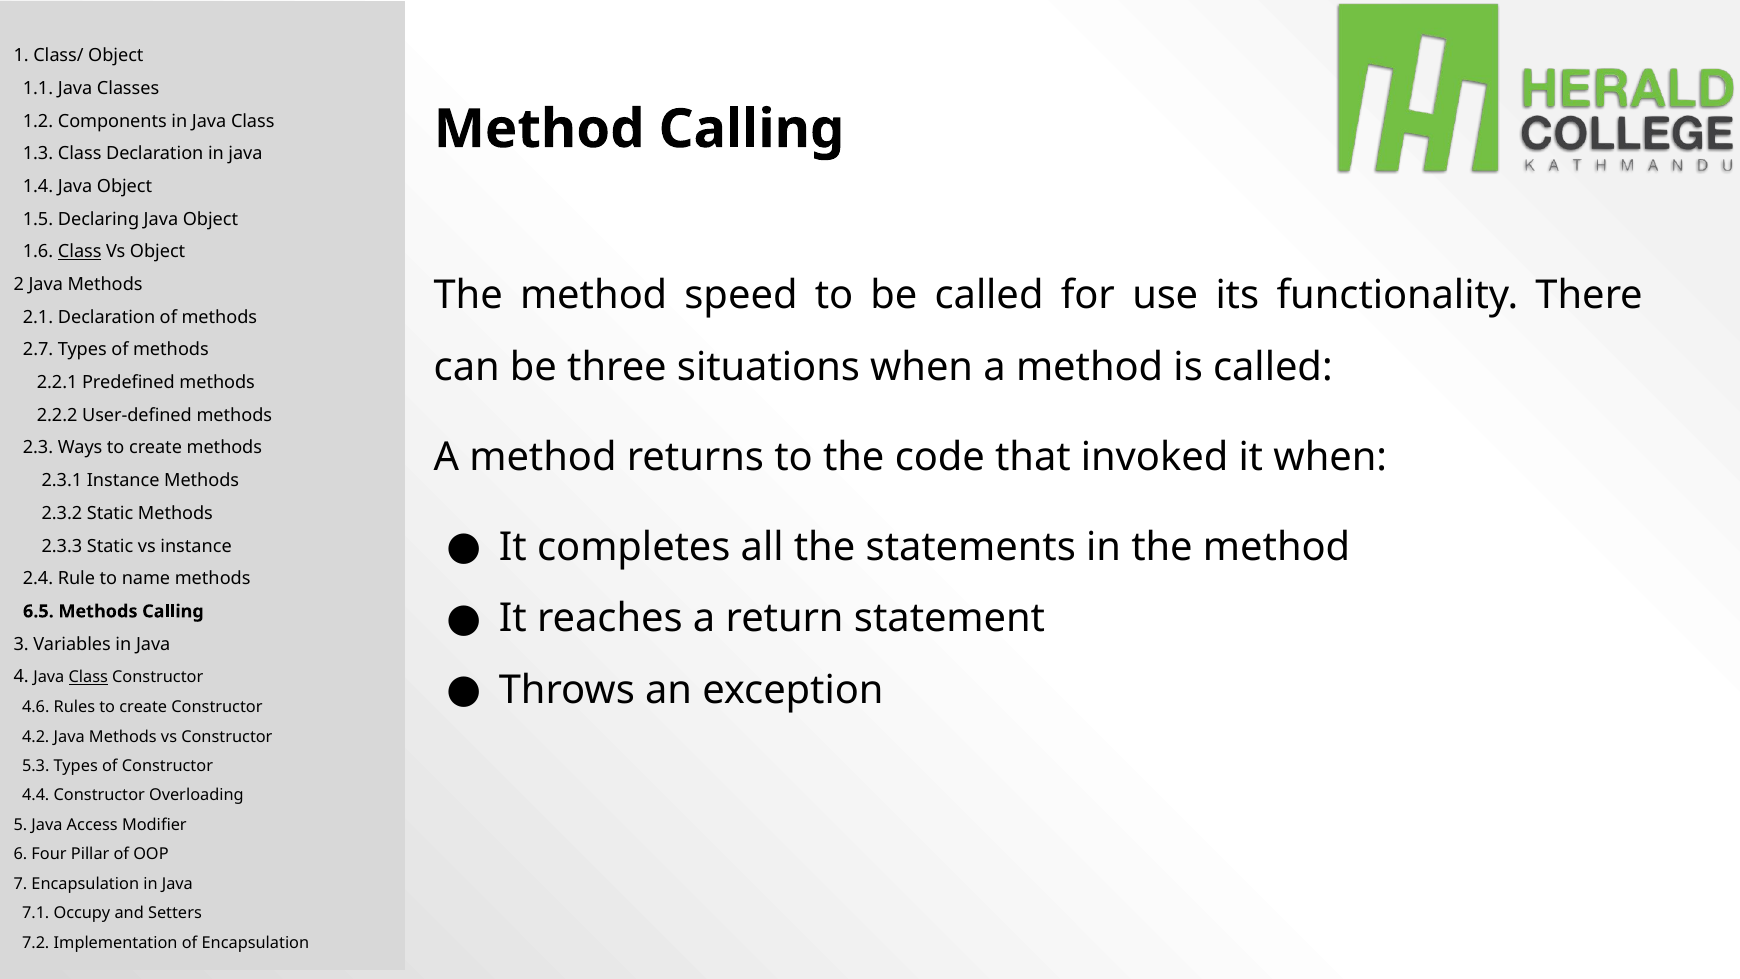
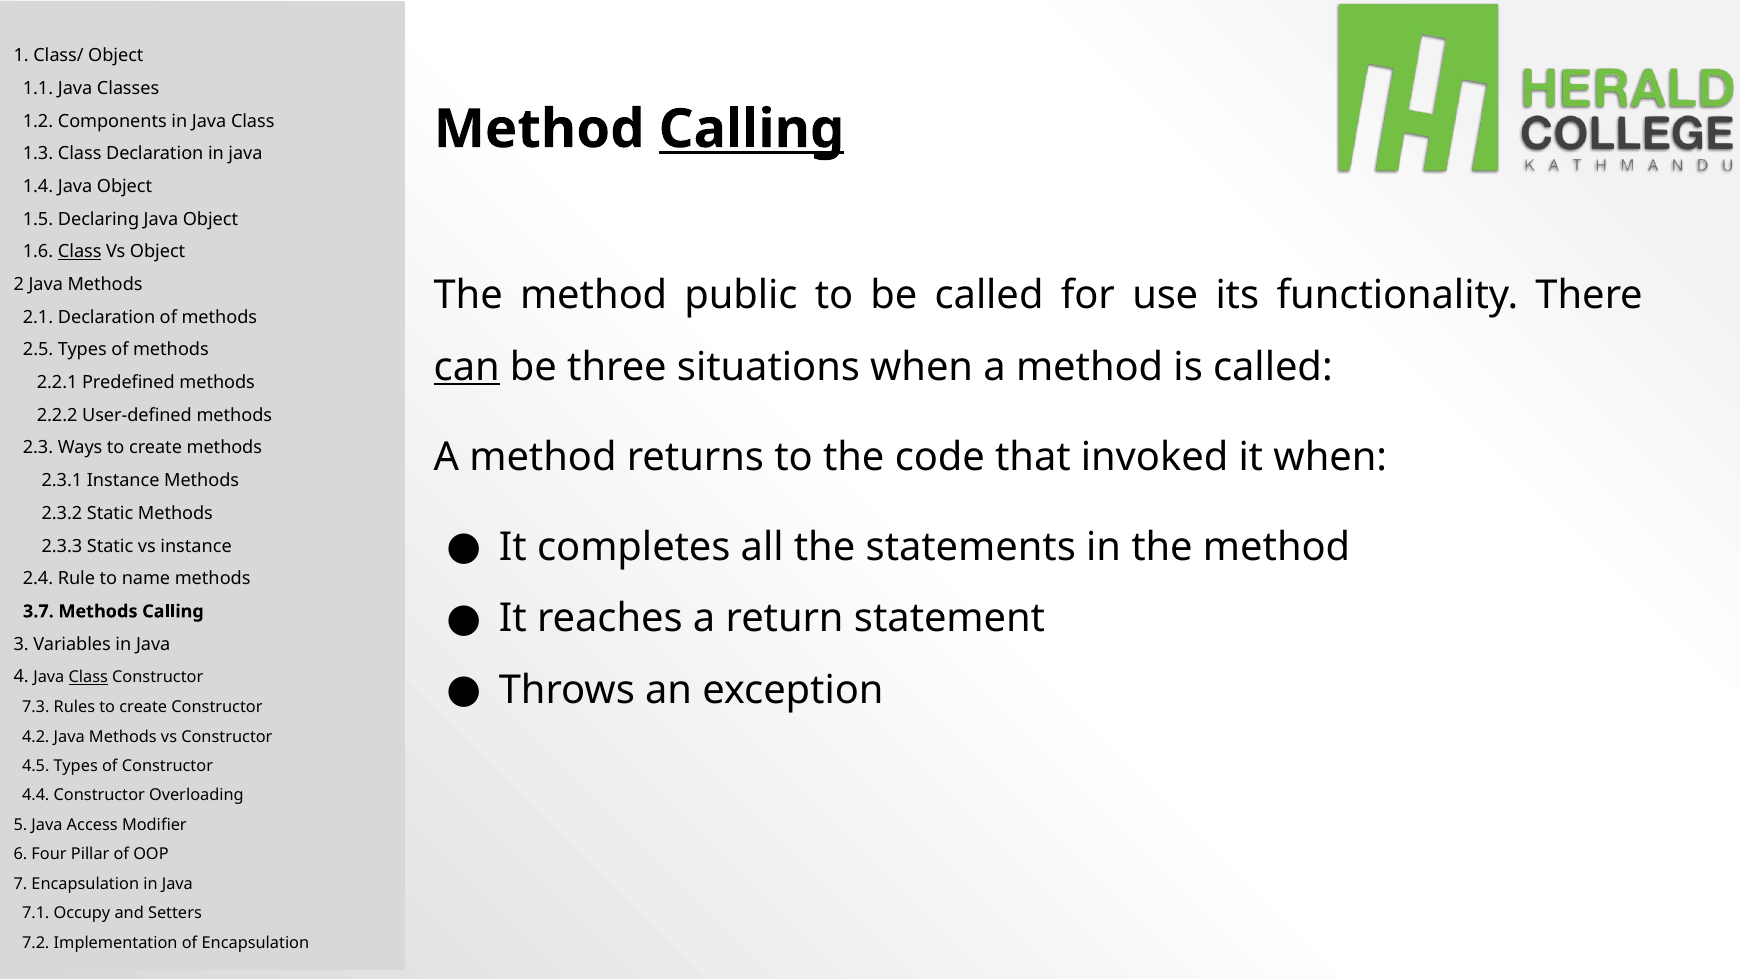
Calling at (751, 129) underline: none -> present
speed: speed -> public
2.7: 2.7 -> 2.5
can underline: none -> present
6.5: 6.5 -> 3.7
4.6: 4.6 -> 7.3
5.3: 5.3 -> 4.5
